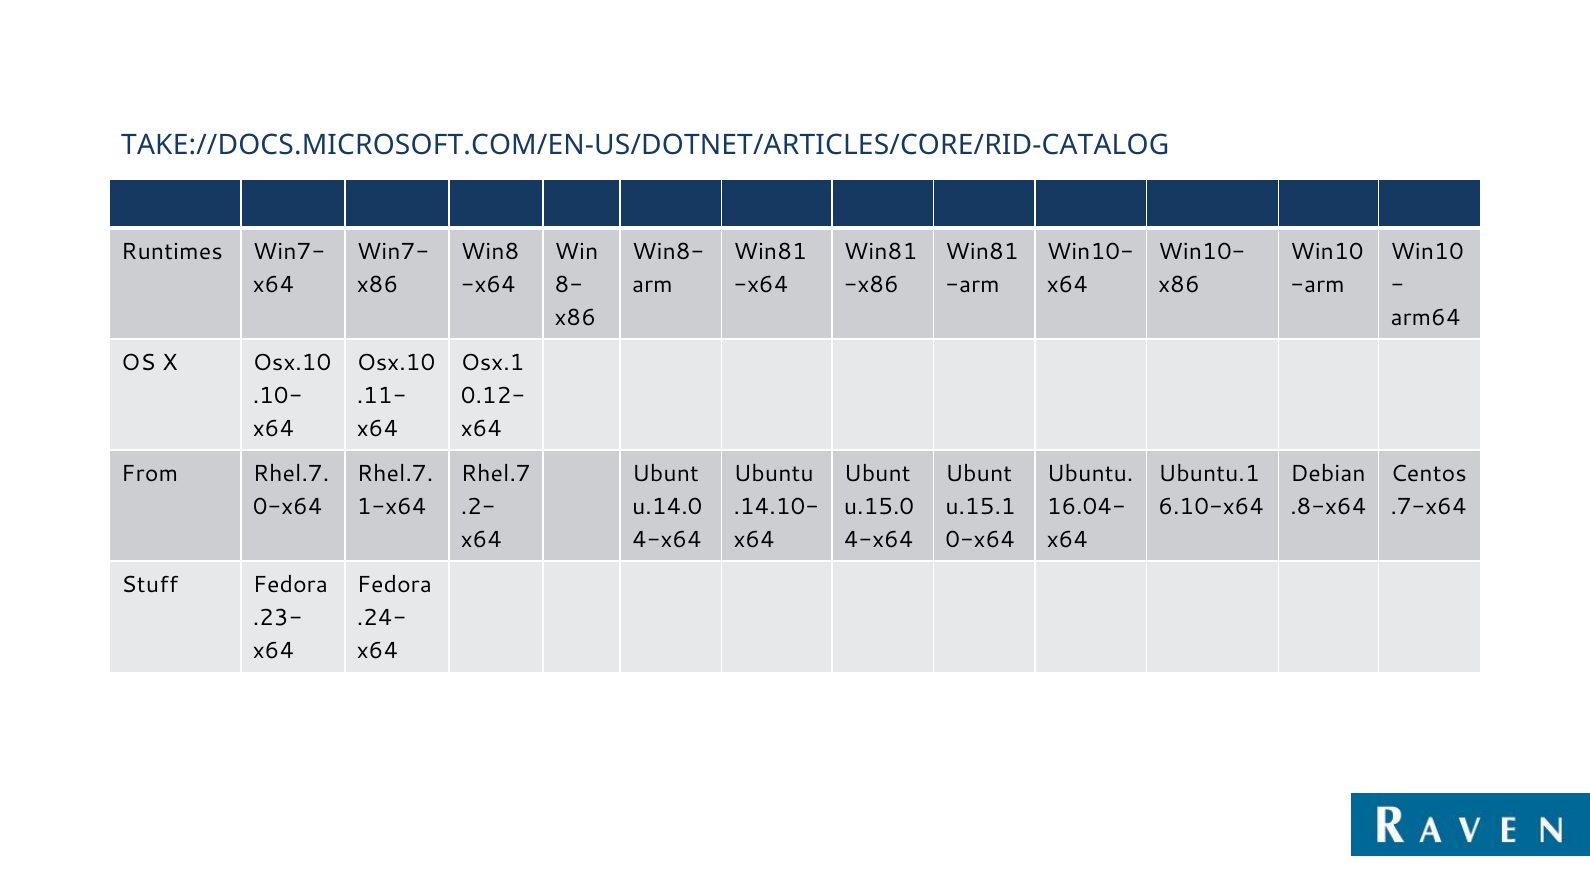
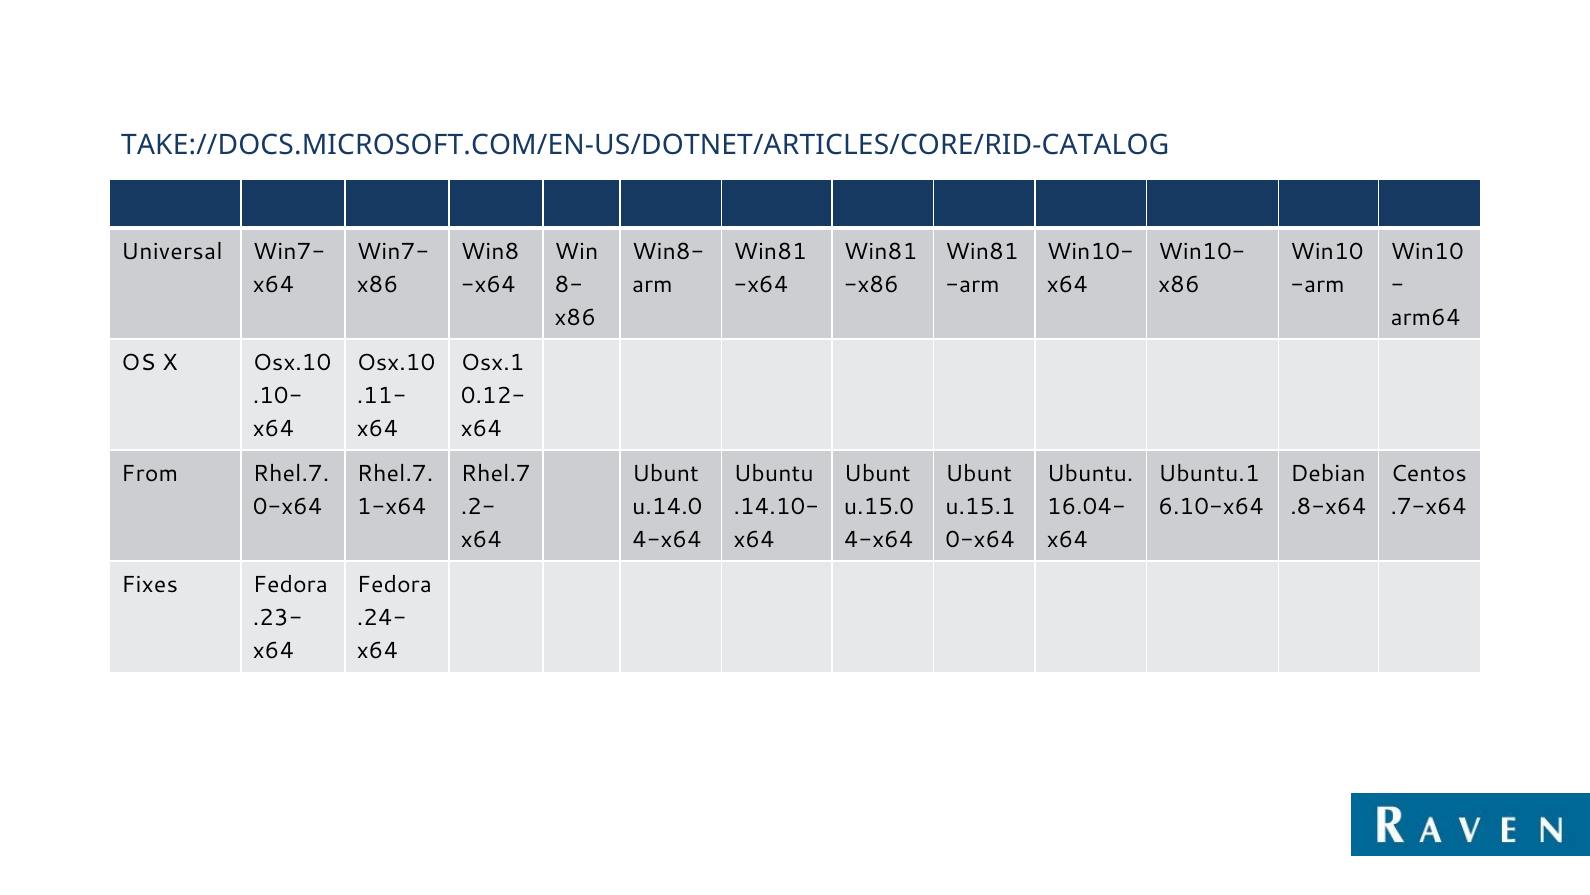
Runtimes: Runtimes -> Universal
Stuff: Stuff -> Fixes
